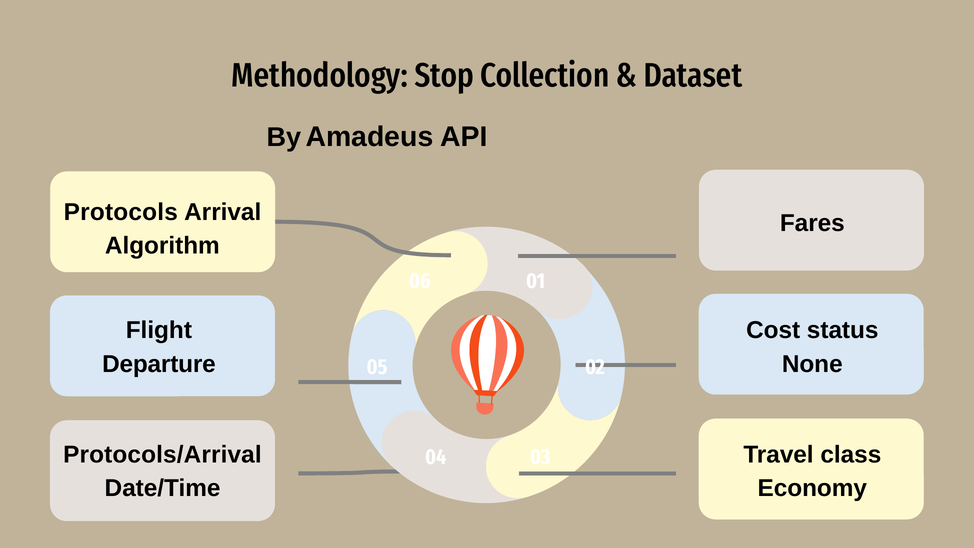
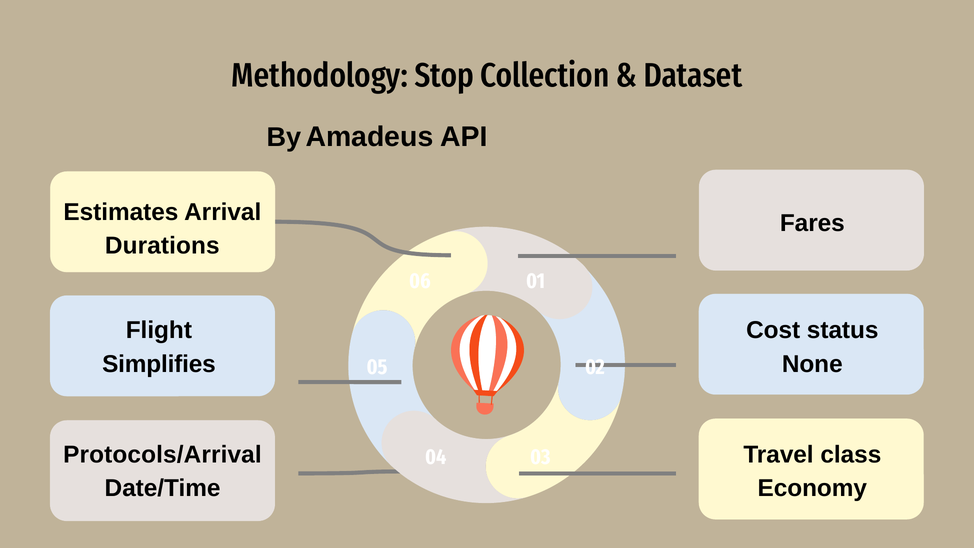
Protocols: Protocols -> Estimates
Algorithm: Algorithm -> Durations
Departure: Departure -> Simplifies
